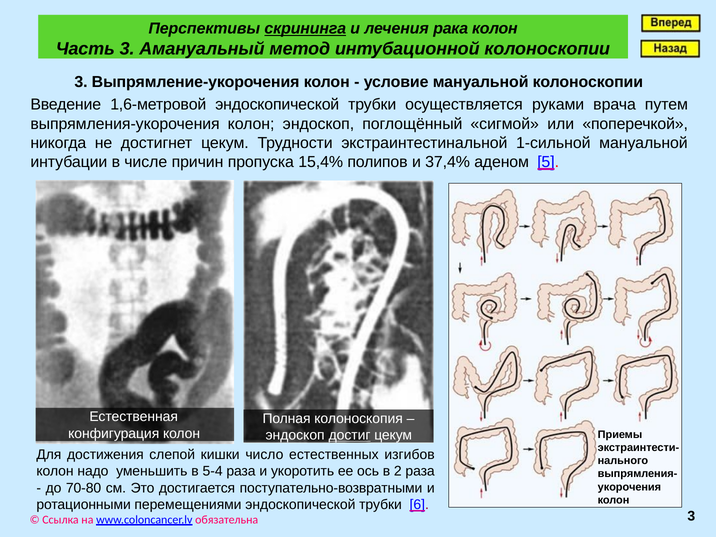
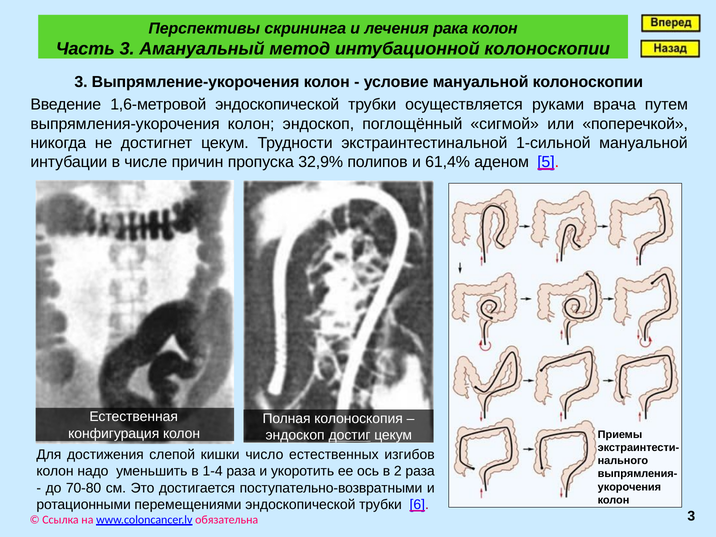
скрининга underline: present -> none
15,4%: 15,4% -> 32,9%
37,4%: 37,4% -> 61,4%
5-4: 5-4 -> 1-4
